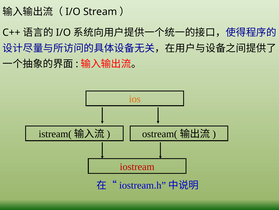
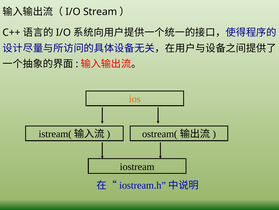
iostream colour: red -> black
